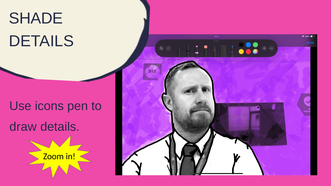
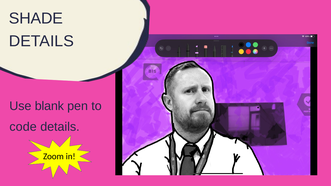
icons: icons -> blank
draw: draw -> code
